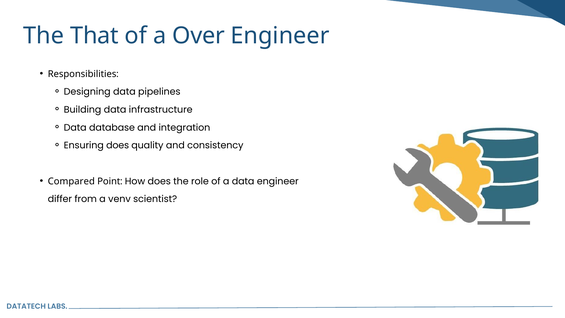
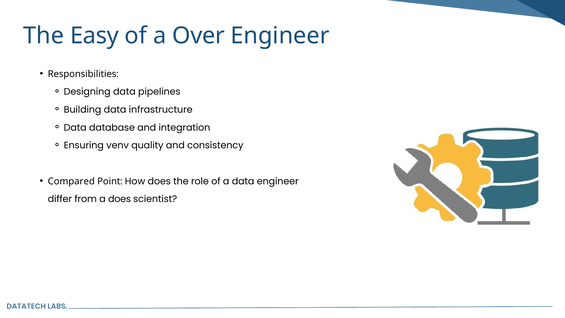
That: That -> Easy
Ensuring does: does -> venv
a venv: venv -> does
